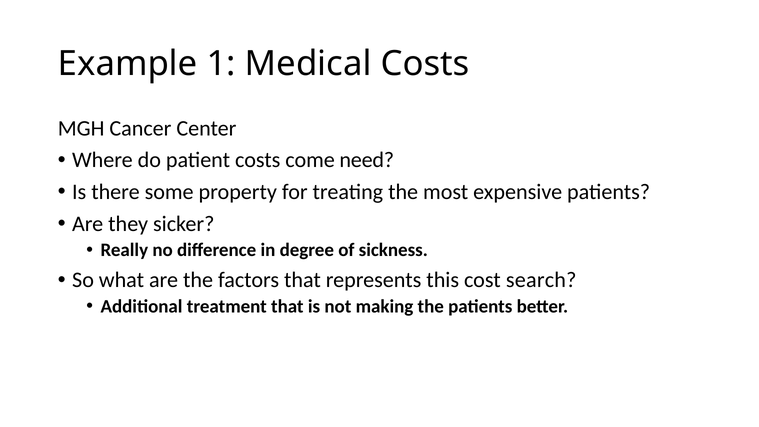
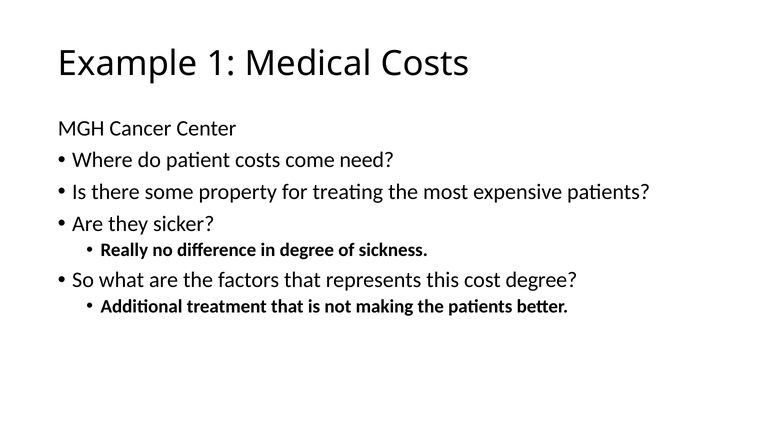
cost search: search -> degree
